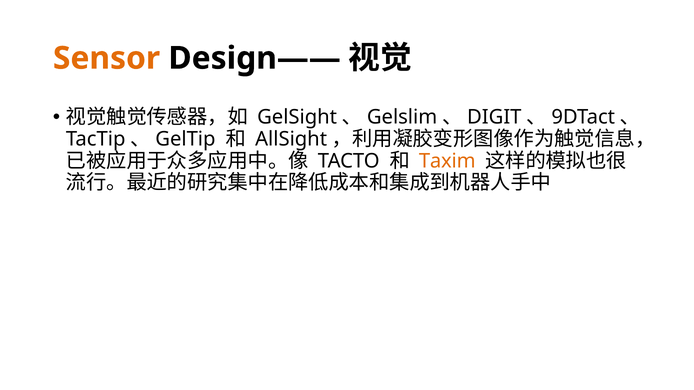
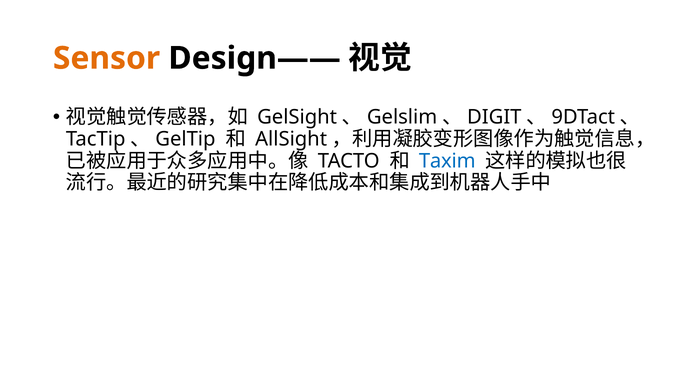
Taxim colour: orange -> blue
